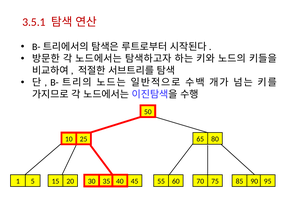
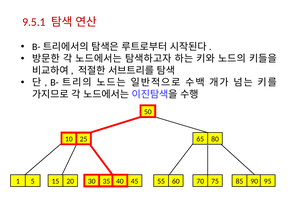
3.5.1: 3.5.1 -> 9.5.1
